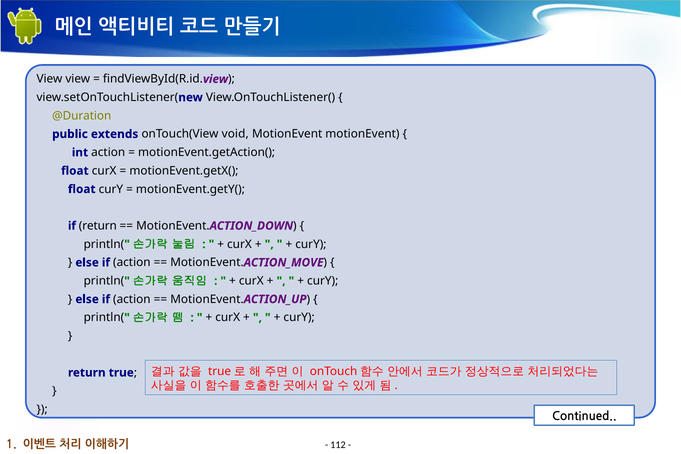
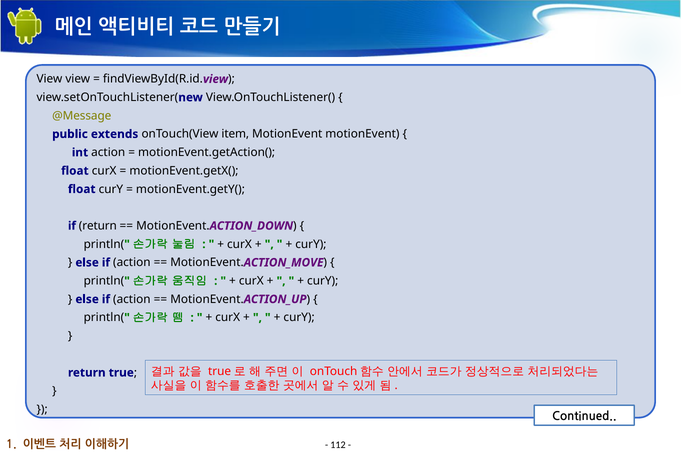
@Duration: @Duration -> @Message
void: void -> item
